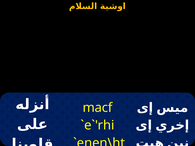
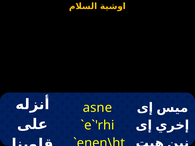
macf: macf -> asne
